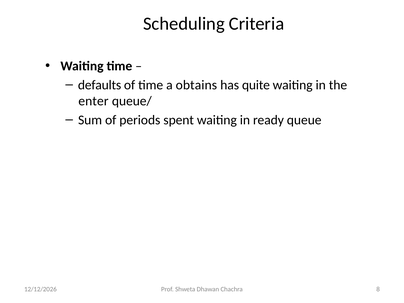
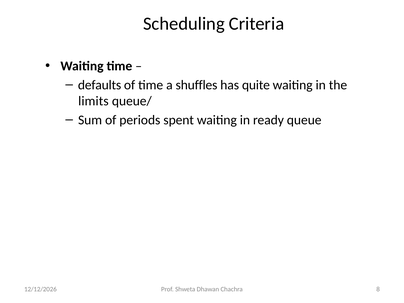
obtains: obtains -> shuffles
enter: enter -> limits
